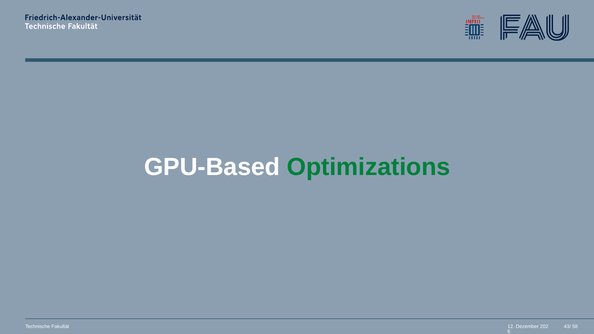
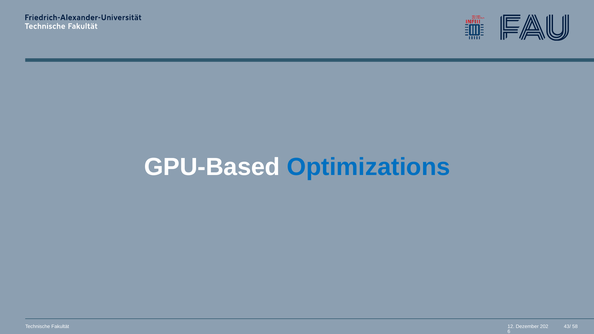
Optimizations colour: green -> blue
